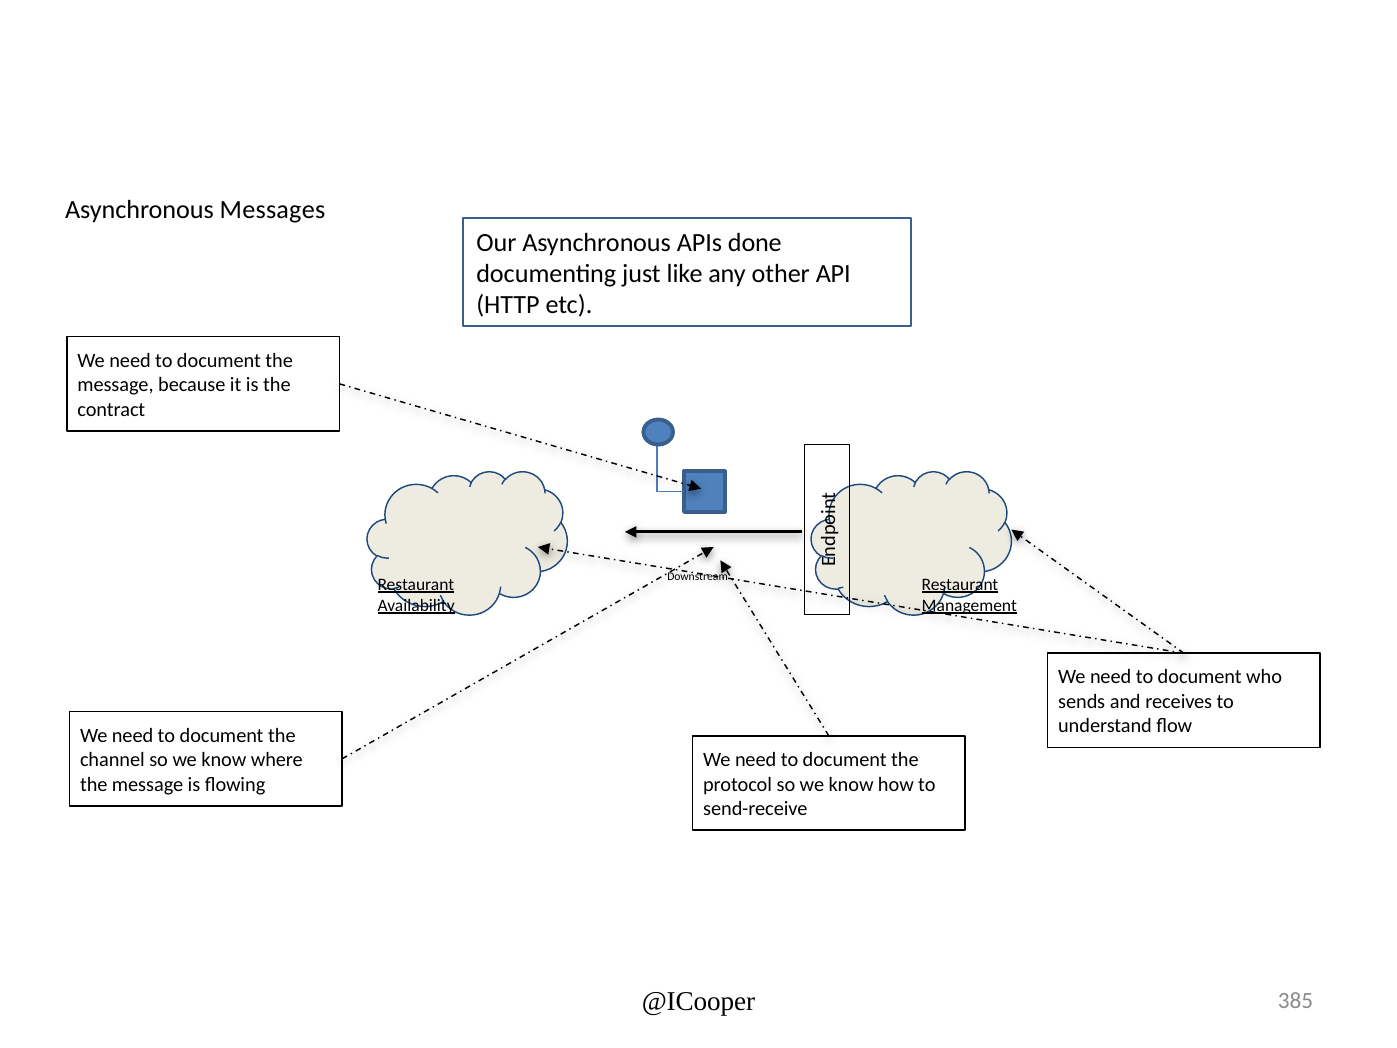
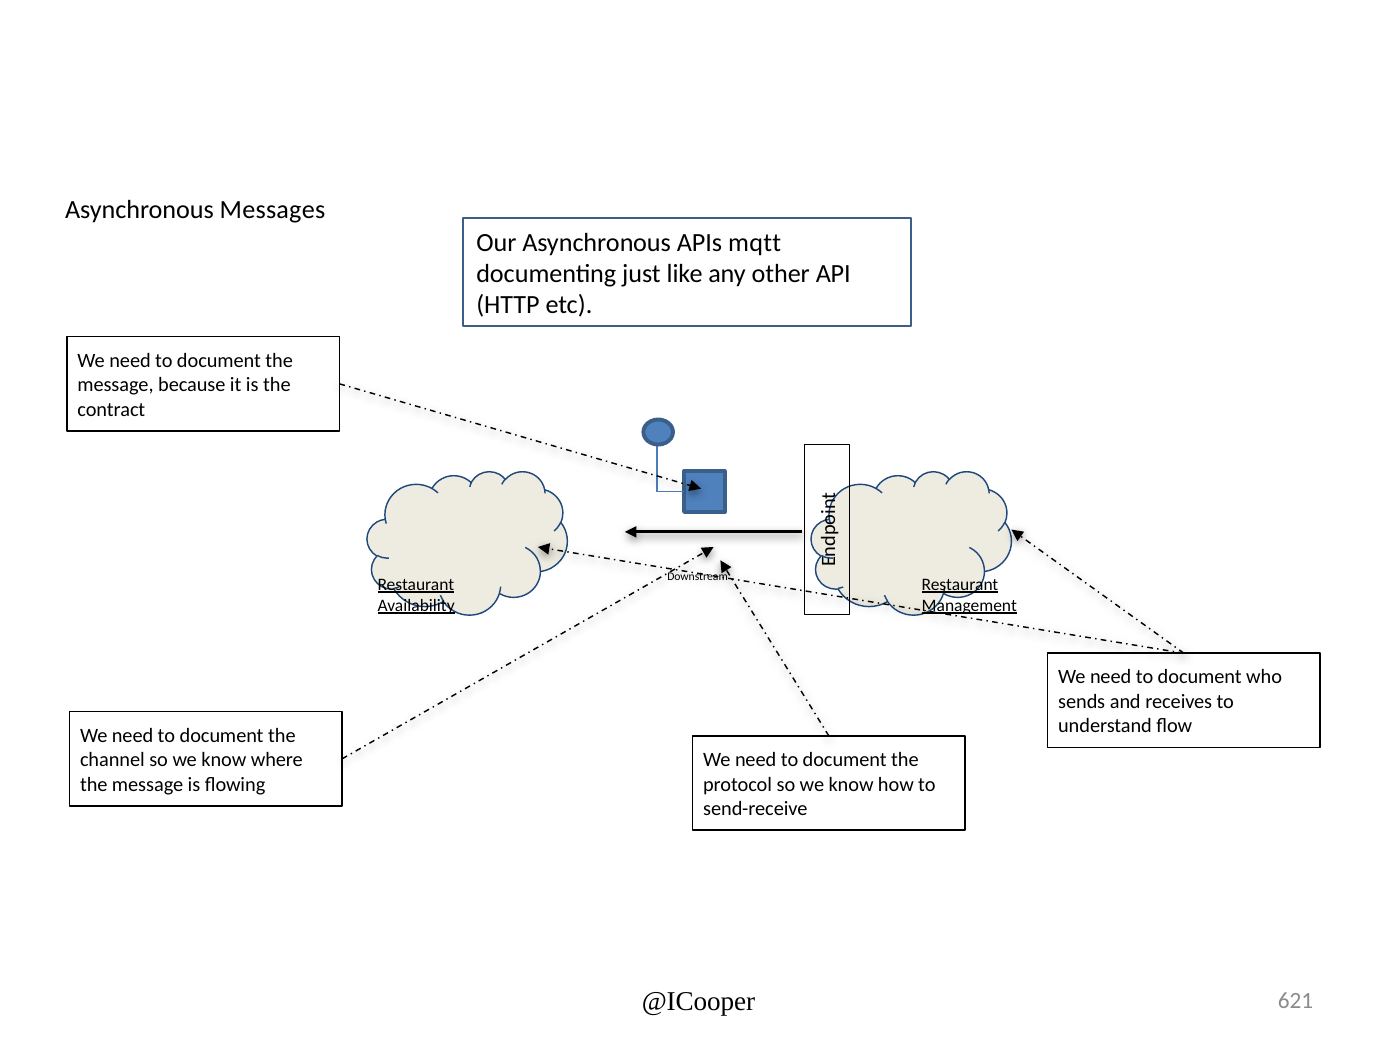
done: done -> mqtt
385: 385 -> 621
